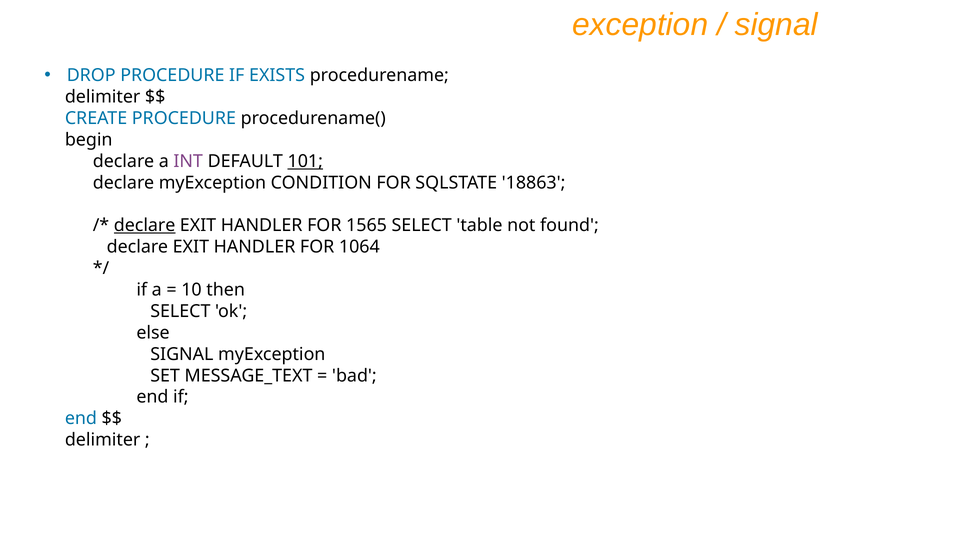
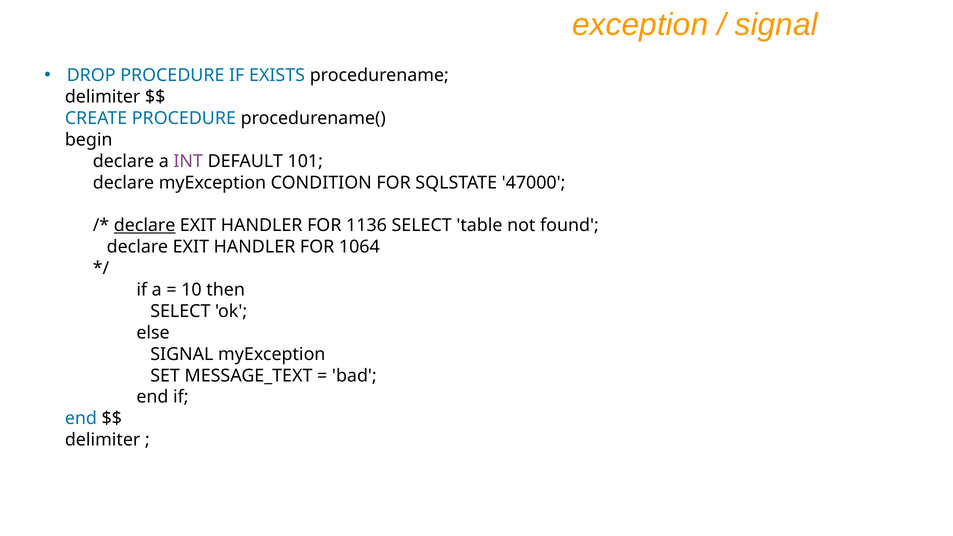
101 underline: present -> none
18863: 18863 -> 47000
1565: 1565 -> 1136
